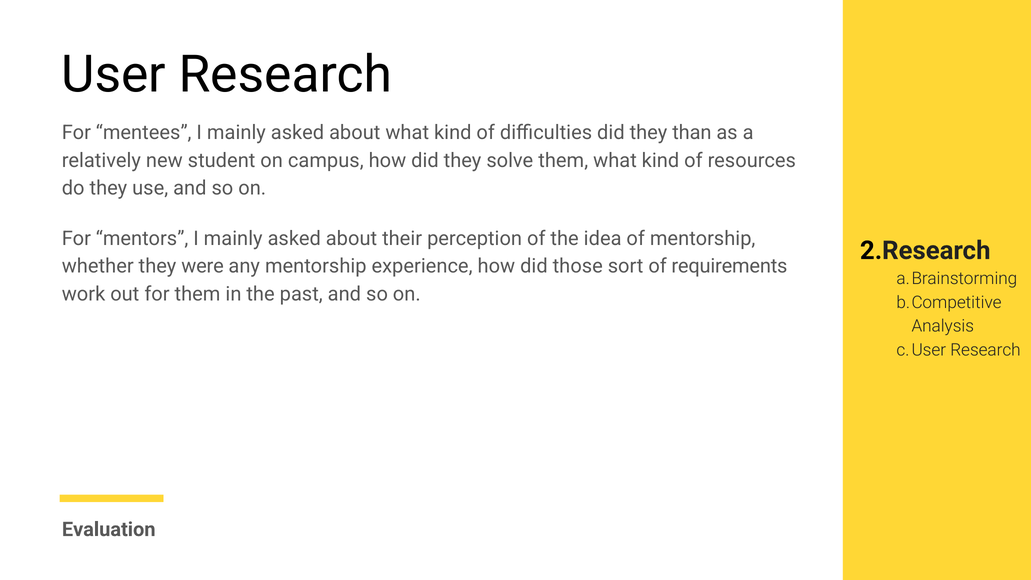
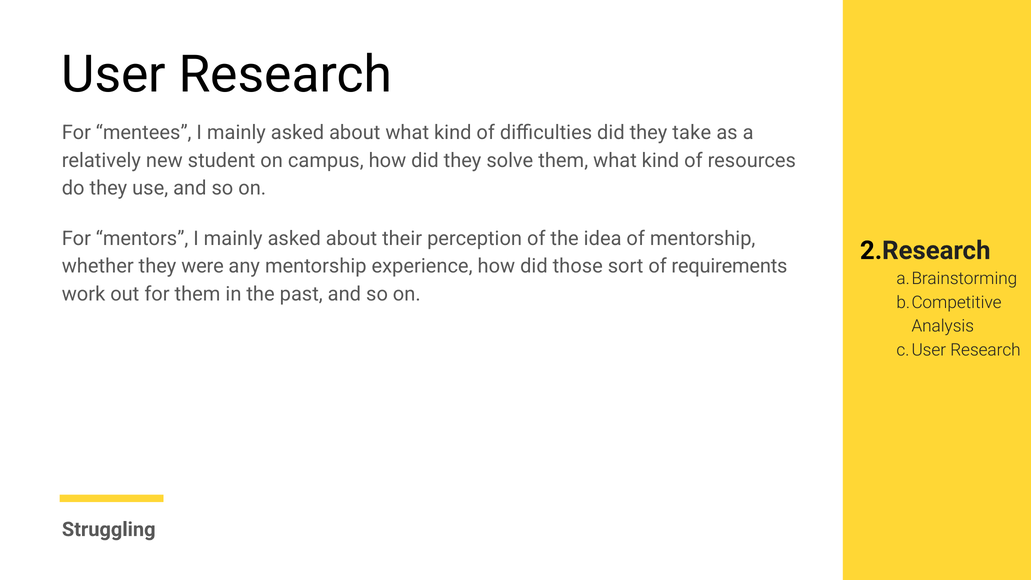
than: than -> take
Evaluation: Evaluation -> Struggling
